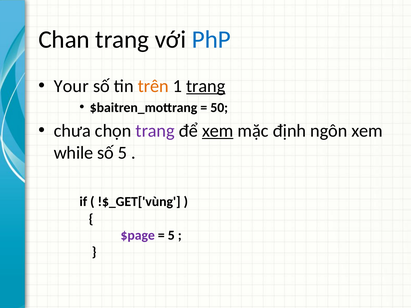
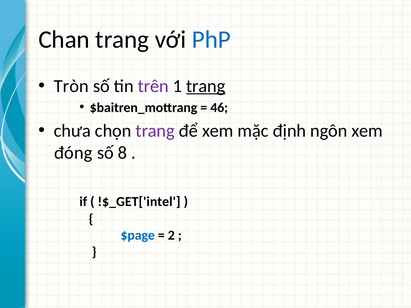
Your: Your -> Tròn
trên colour: orange -> purple
50: 50 -> 46
xem at (218, 131) underline: present -> none
while: while -> đóng
số 5: 5 -> 8
!$_GET['vùng: !$_GET['vùng -> !$_GET['intel
$page colour: purple -> blue
5 at (171, 236): 5 -> 2
